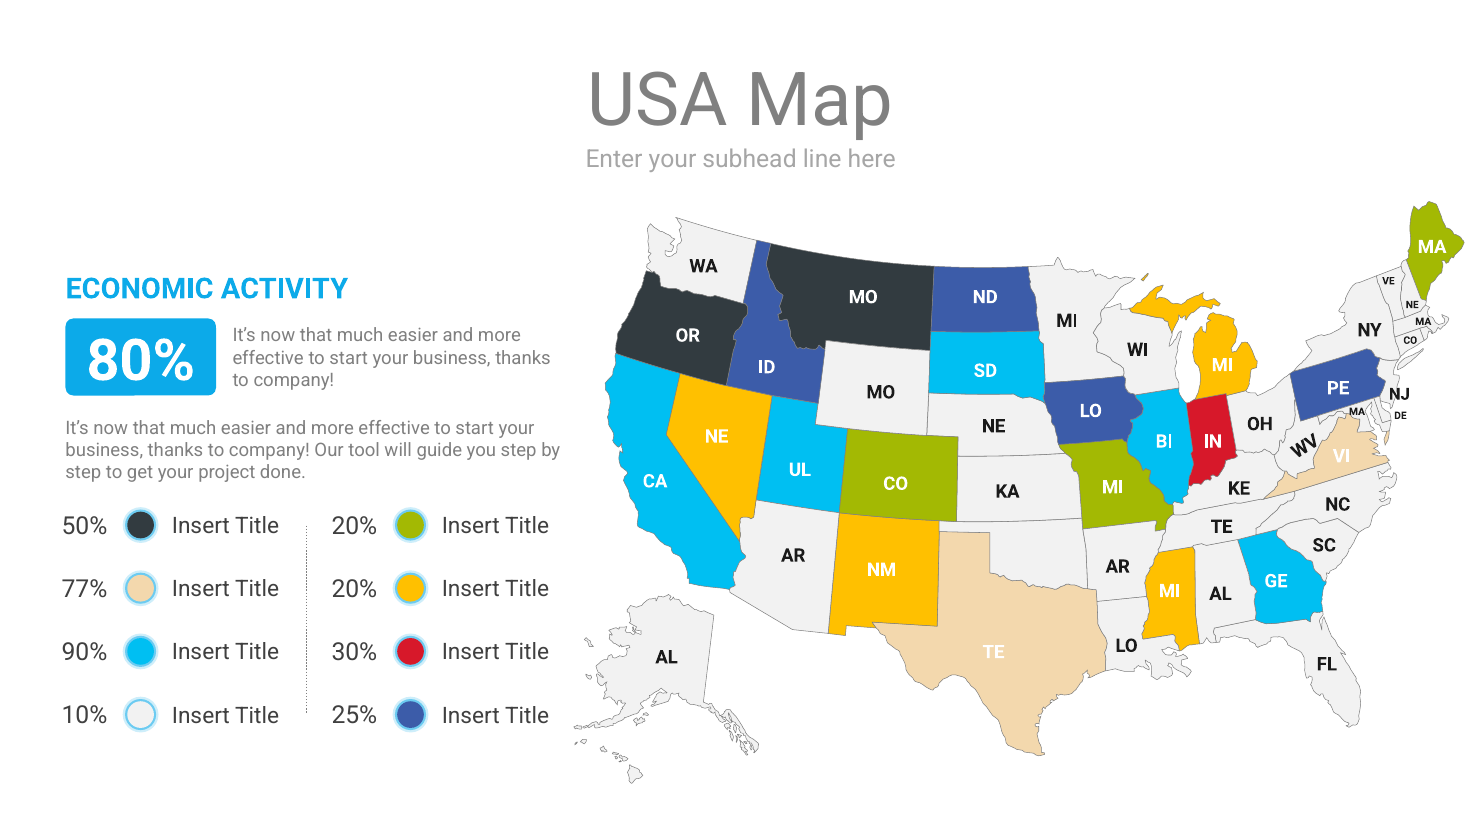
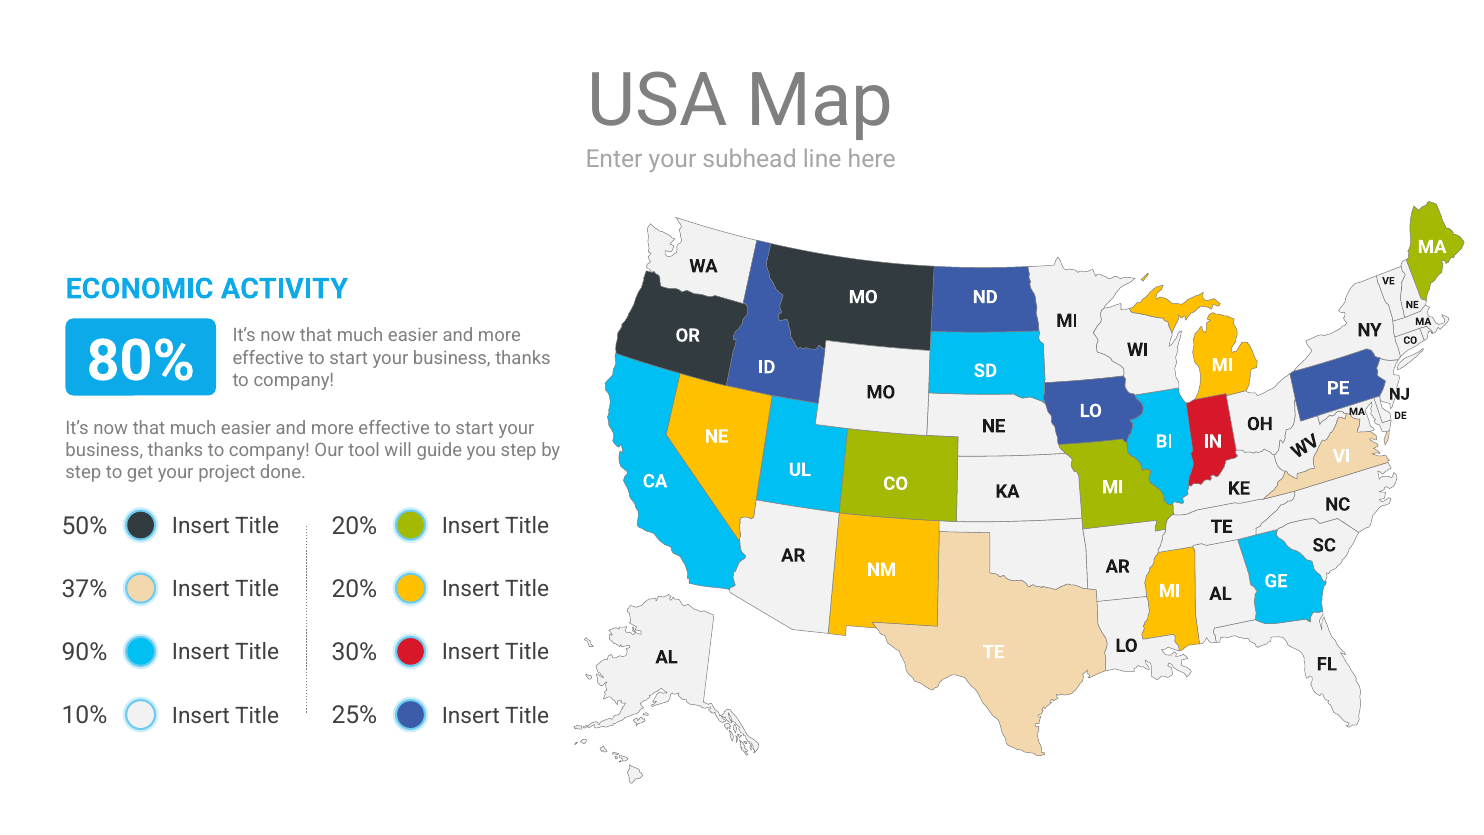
77%: 77% -> 37%
